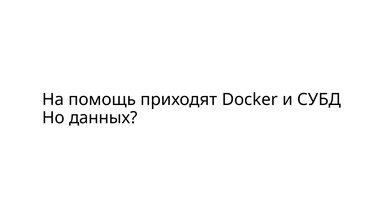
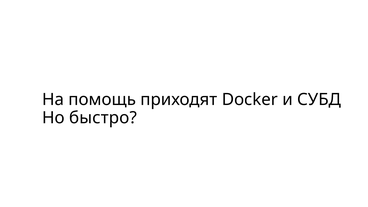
данных: данных -> быстро
